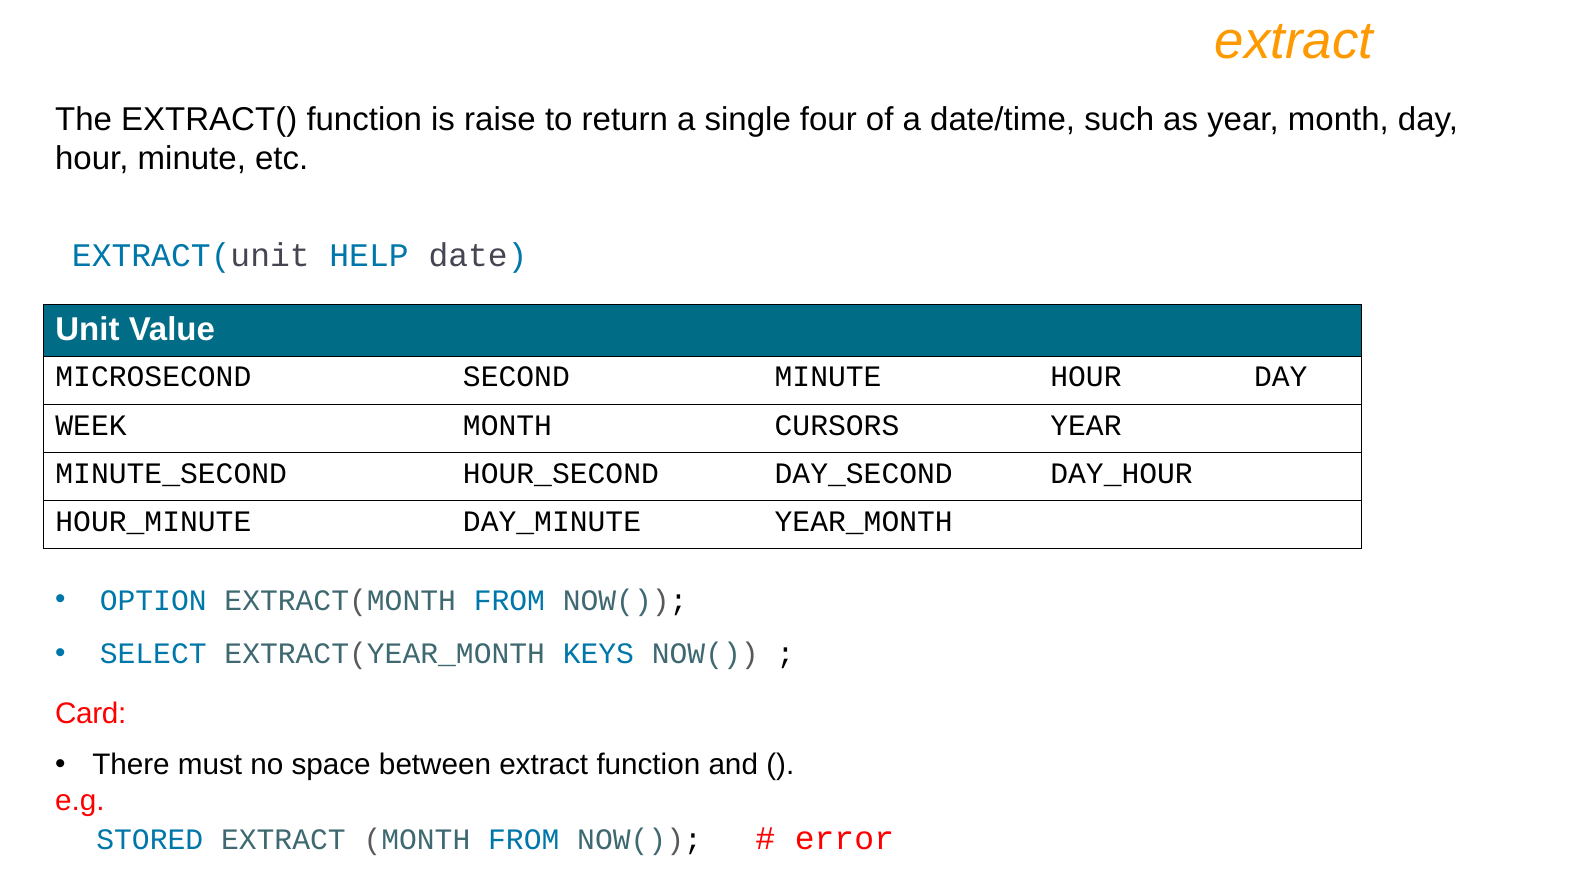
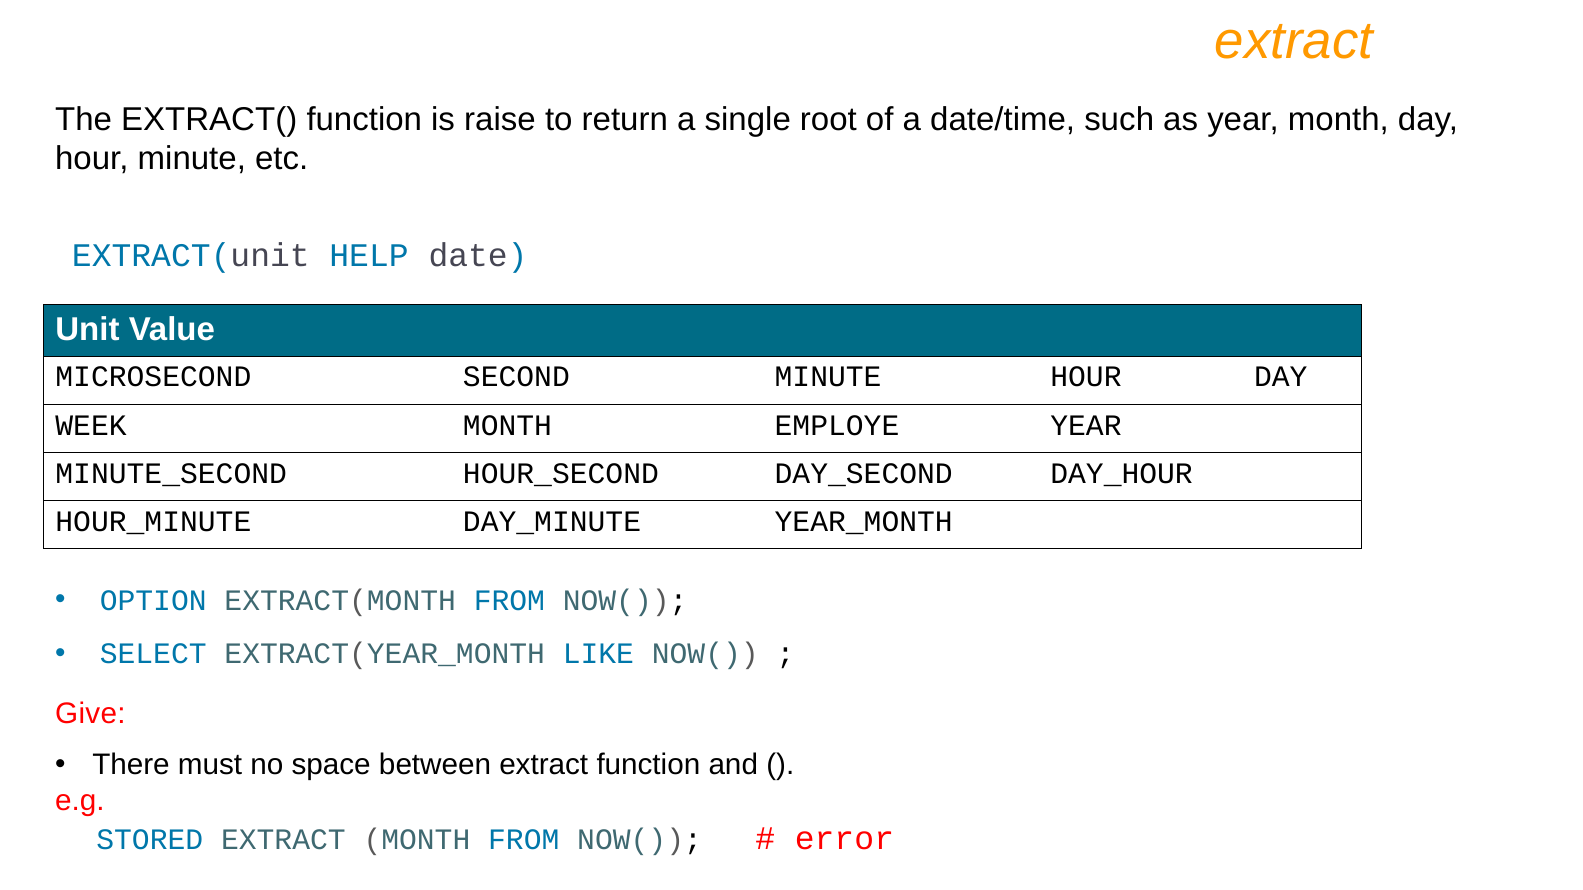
four: four -> root
CURSORS: CURSORS -> EMPLOYE
KEYS: KEYS -> LIKE
Card: Card -> Give
